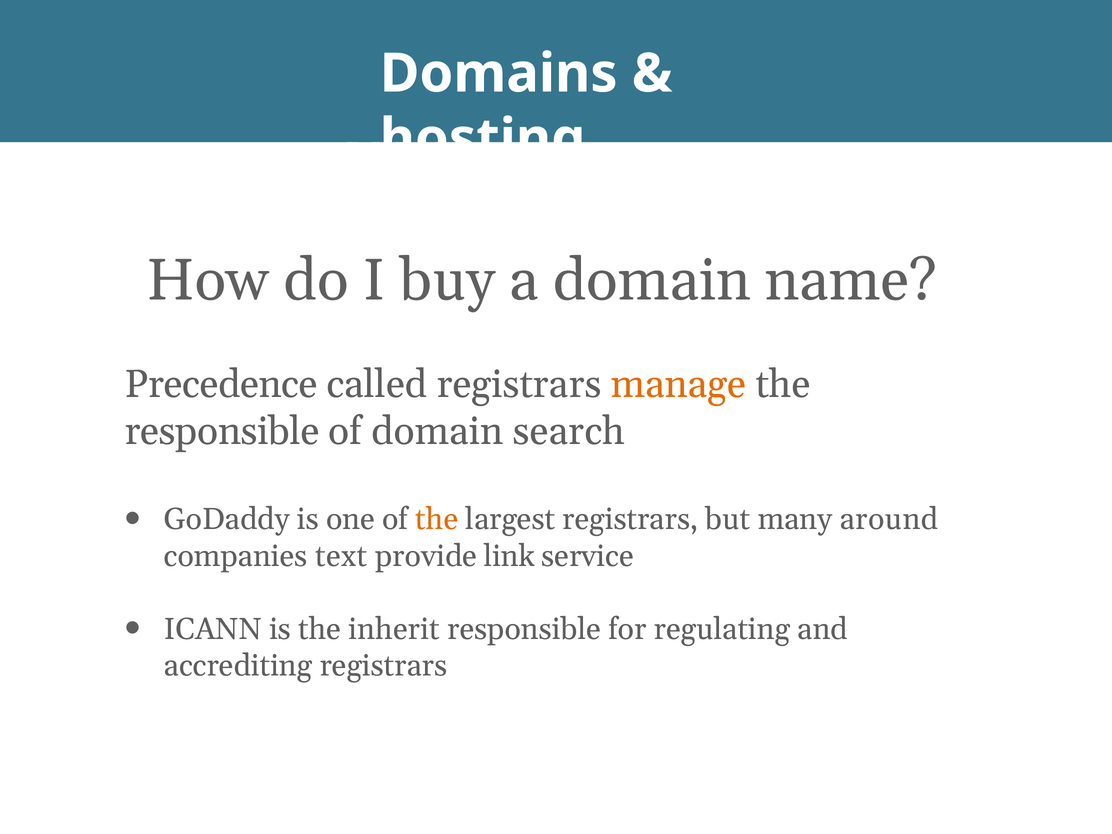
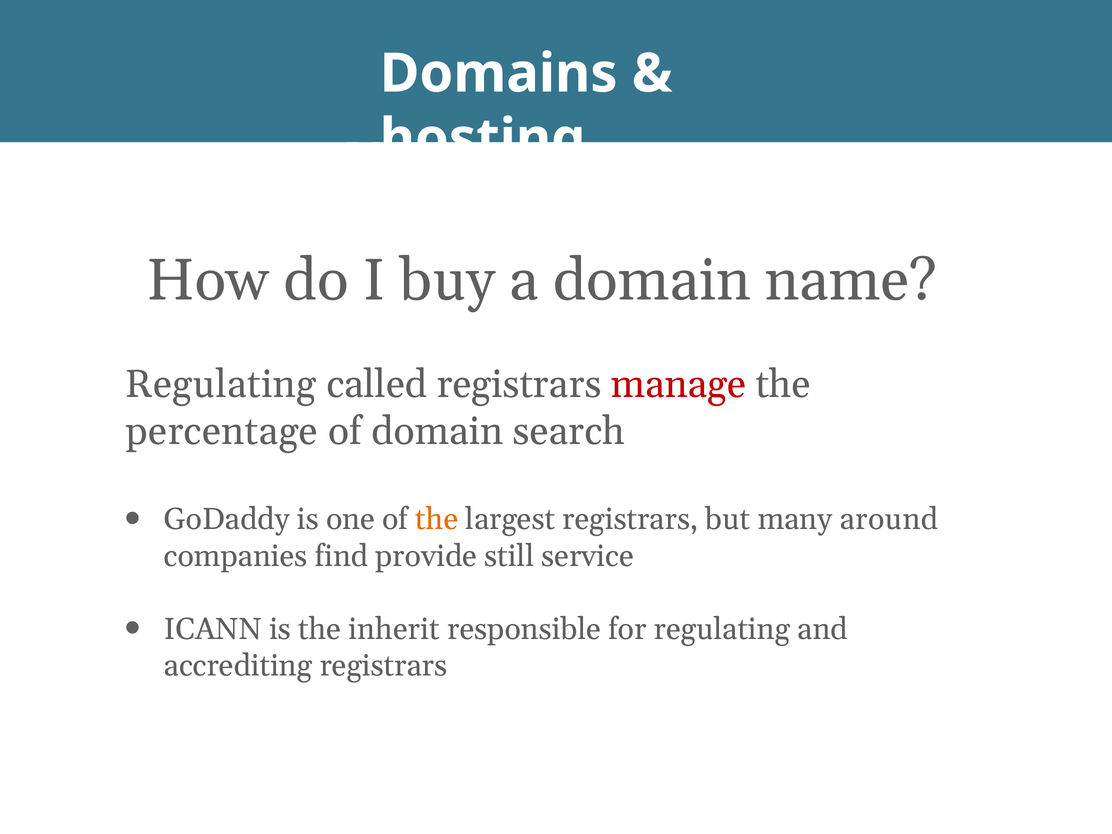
Precedence at (221, 385): Precedence -> Regulating
manage colour: orange -> red
responsible at (222, 431): responsible -> percentage
text: text -> find
link: link -> still
